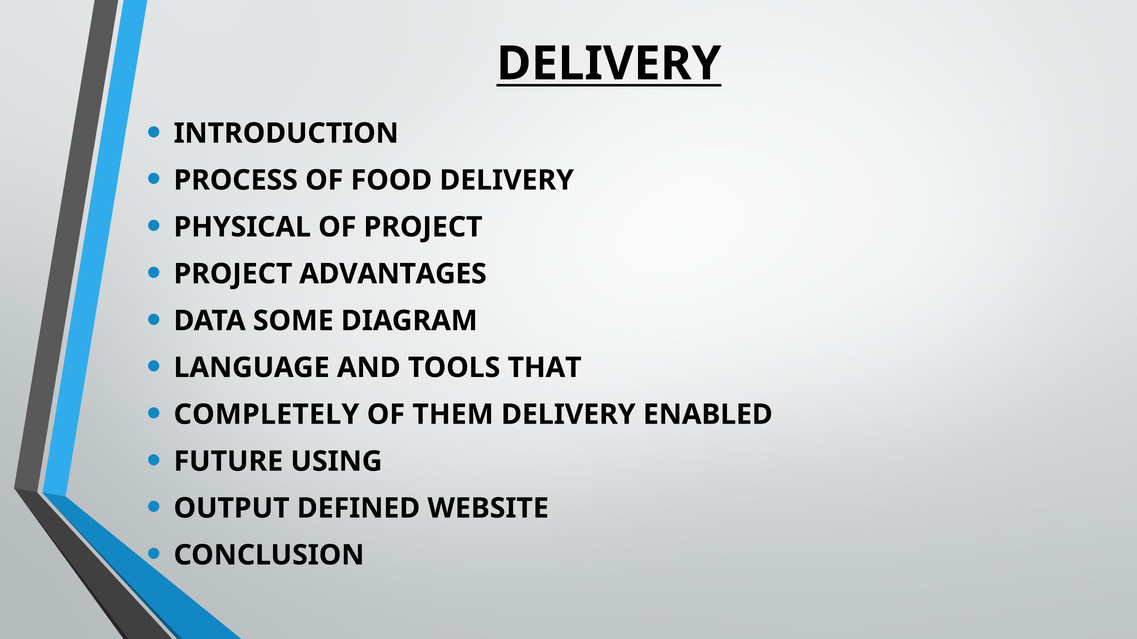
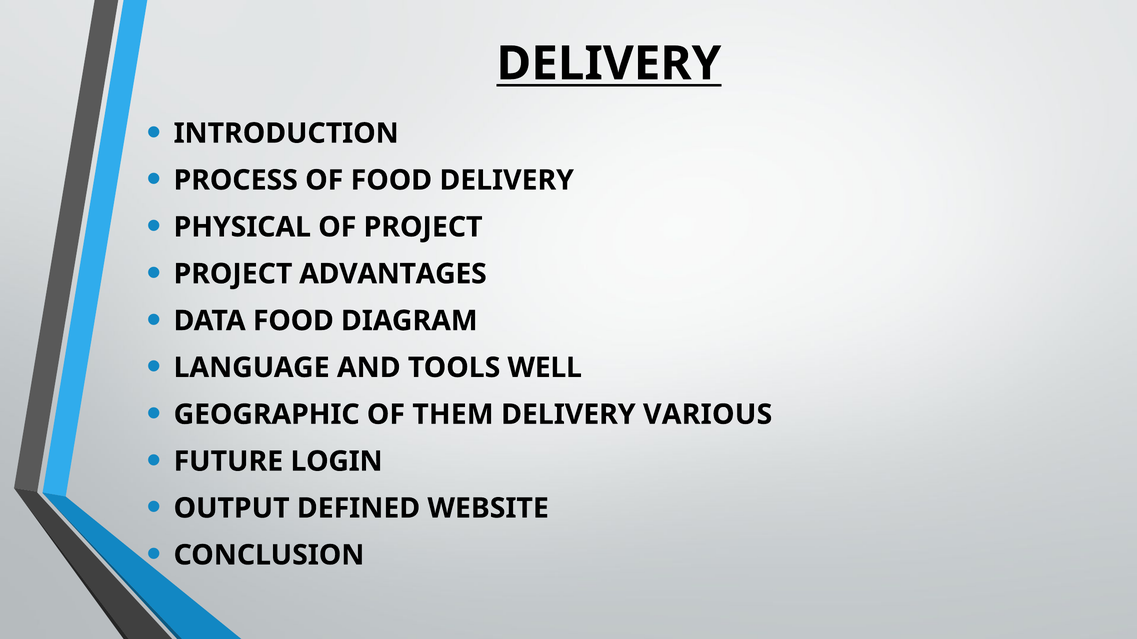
DATA SOME: SOME -> FOOD
THAT: THAT -> WELL
COMPLETELY: COMPLETELY -> GEOGRAPHIC
ENABLED: ENABLED -> VARIOUS
USING: USING -> LOGIN
